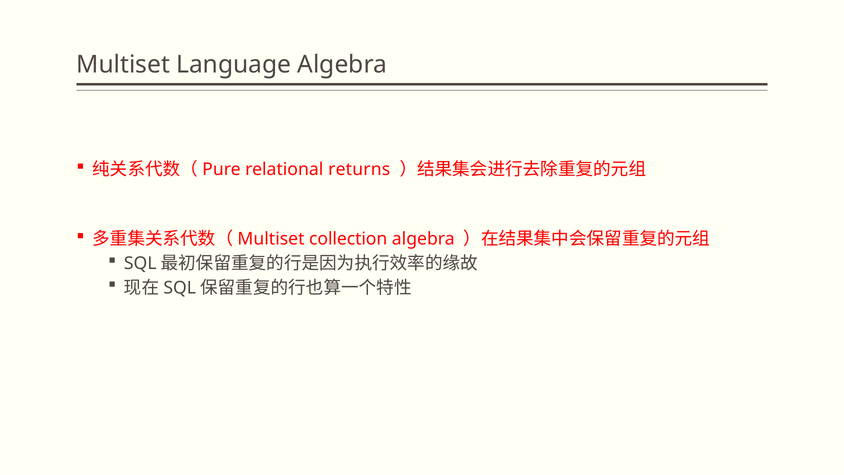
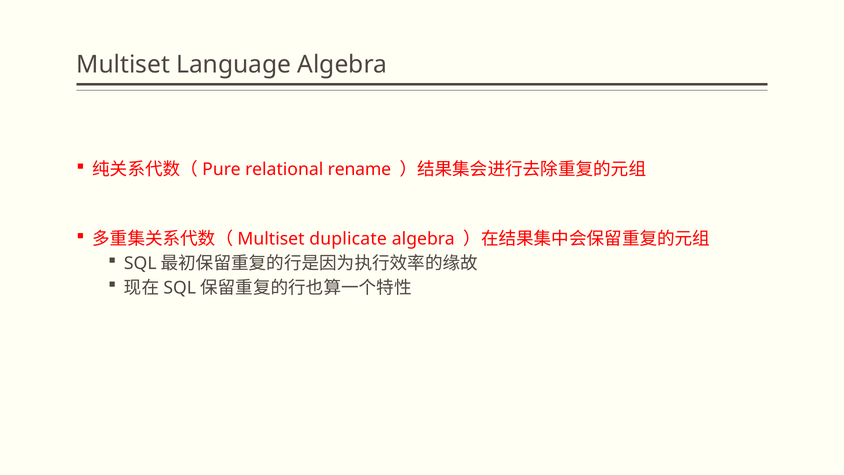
returns: returns -> rename
collection: collection -> duplicate
